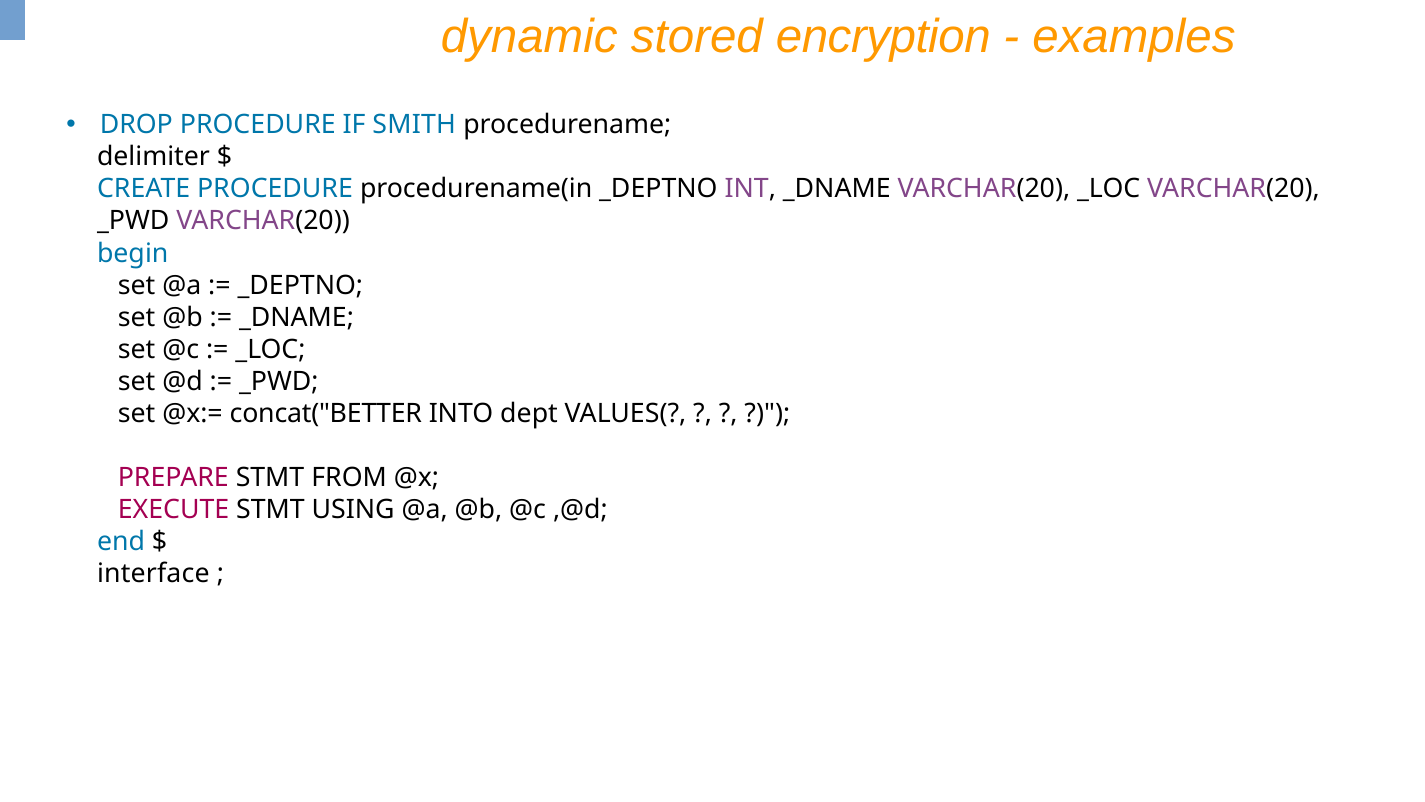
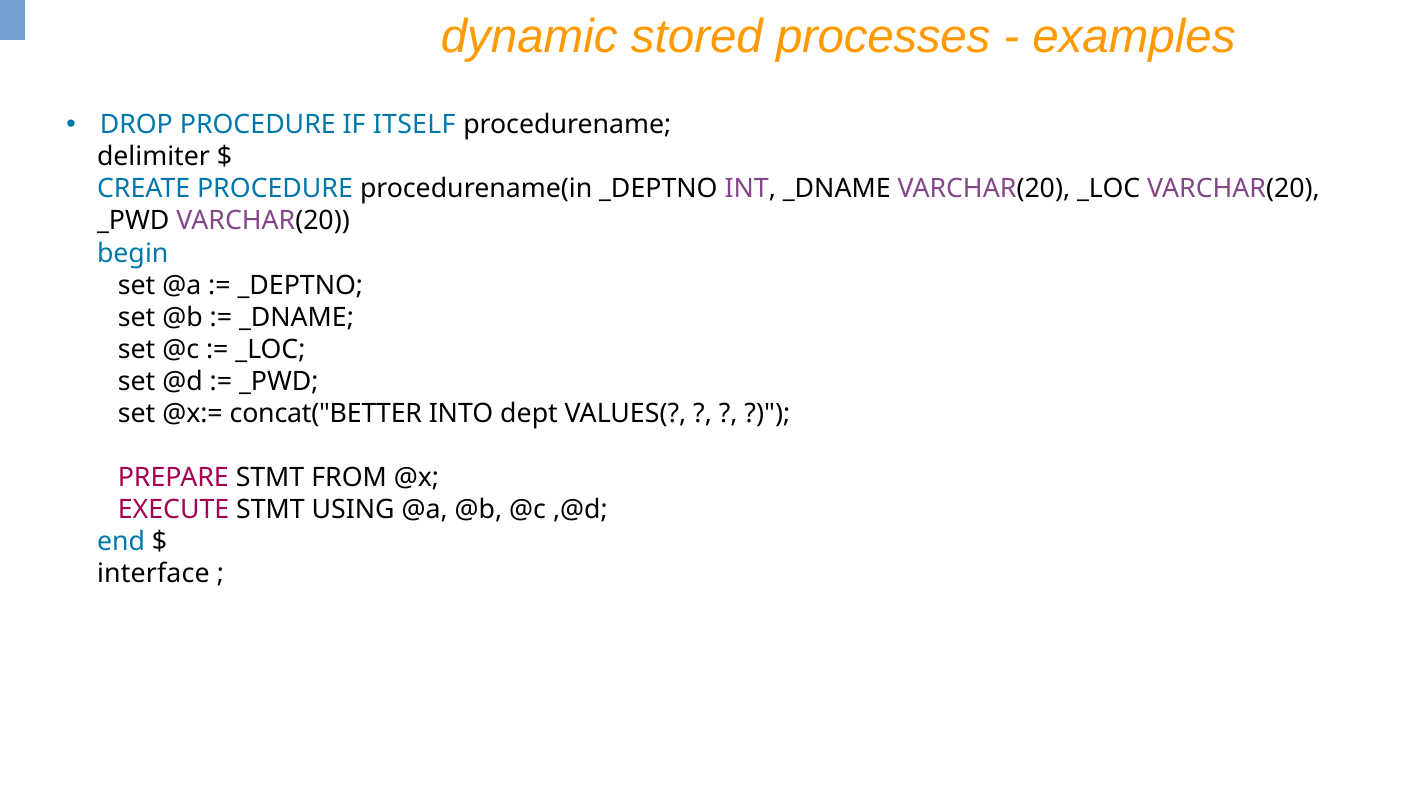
encryption: encryption -> processes
SMITH: SMITH -> ITSELF
